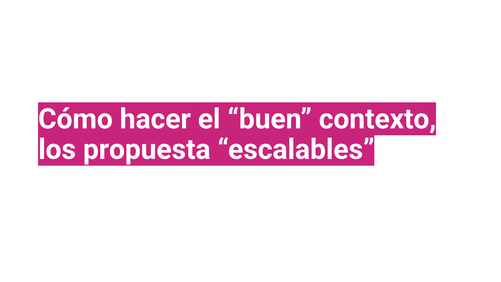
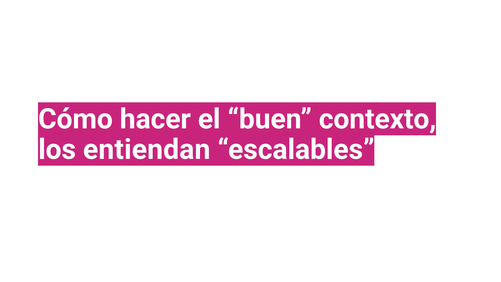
propuesta: propuesta -> entiendan
